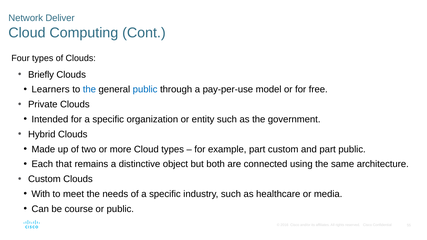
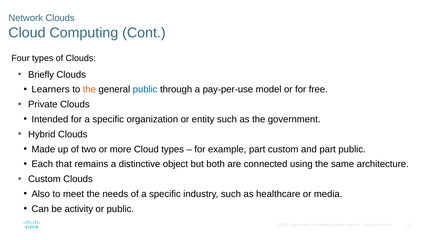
Network Deliver: Deliver -> Clouds
the at (89, 90) colour: blue -> orange
With: With -> Also
course: course -> activity
